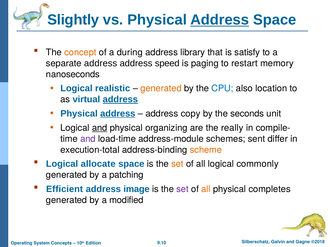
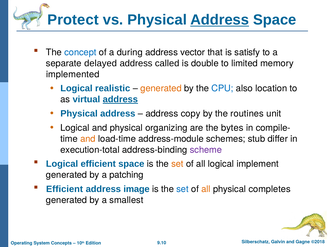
Slightly: Slightly -> Protect
concept colour: orange -> blue
library: library -> vector
separate address: address -> delayed
speed: speed -> called
paging: paging -> double
restart: restart -> limited
nanoseconds: nanoseconds -> implemented
address at (118, 114) underline: present -> none
seconds: seconds -> routines
and at (100, 128) underline: present -> none
really: really -> bytes
and at (88, 139) colour: purple -> orange
sent: sent -> stub
scheme colour: orange -> purple
Logical allocate: allocate -> efficient
commonly: commonly -> implement
set at (183, 190) colour: purple -> blue
modified: modified -> smallest
